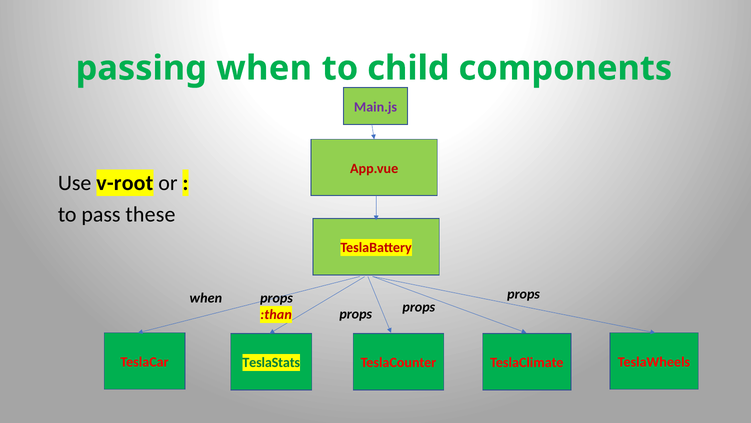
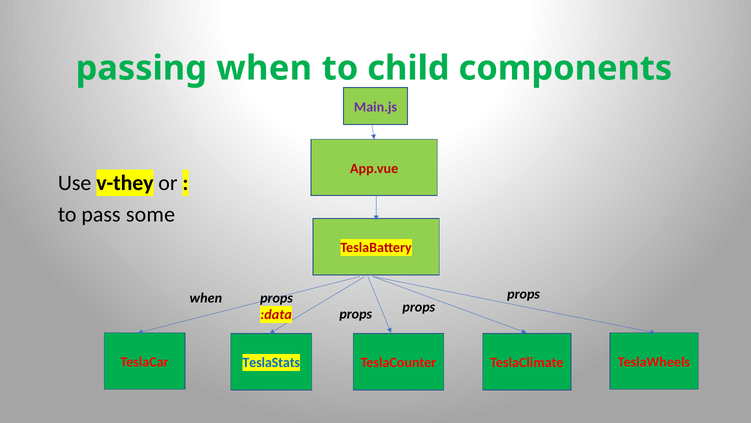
v-root: v-root -> v-they
these: these -> some
:than: :than -> :data
TeslaStats colour: green -> blue
